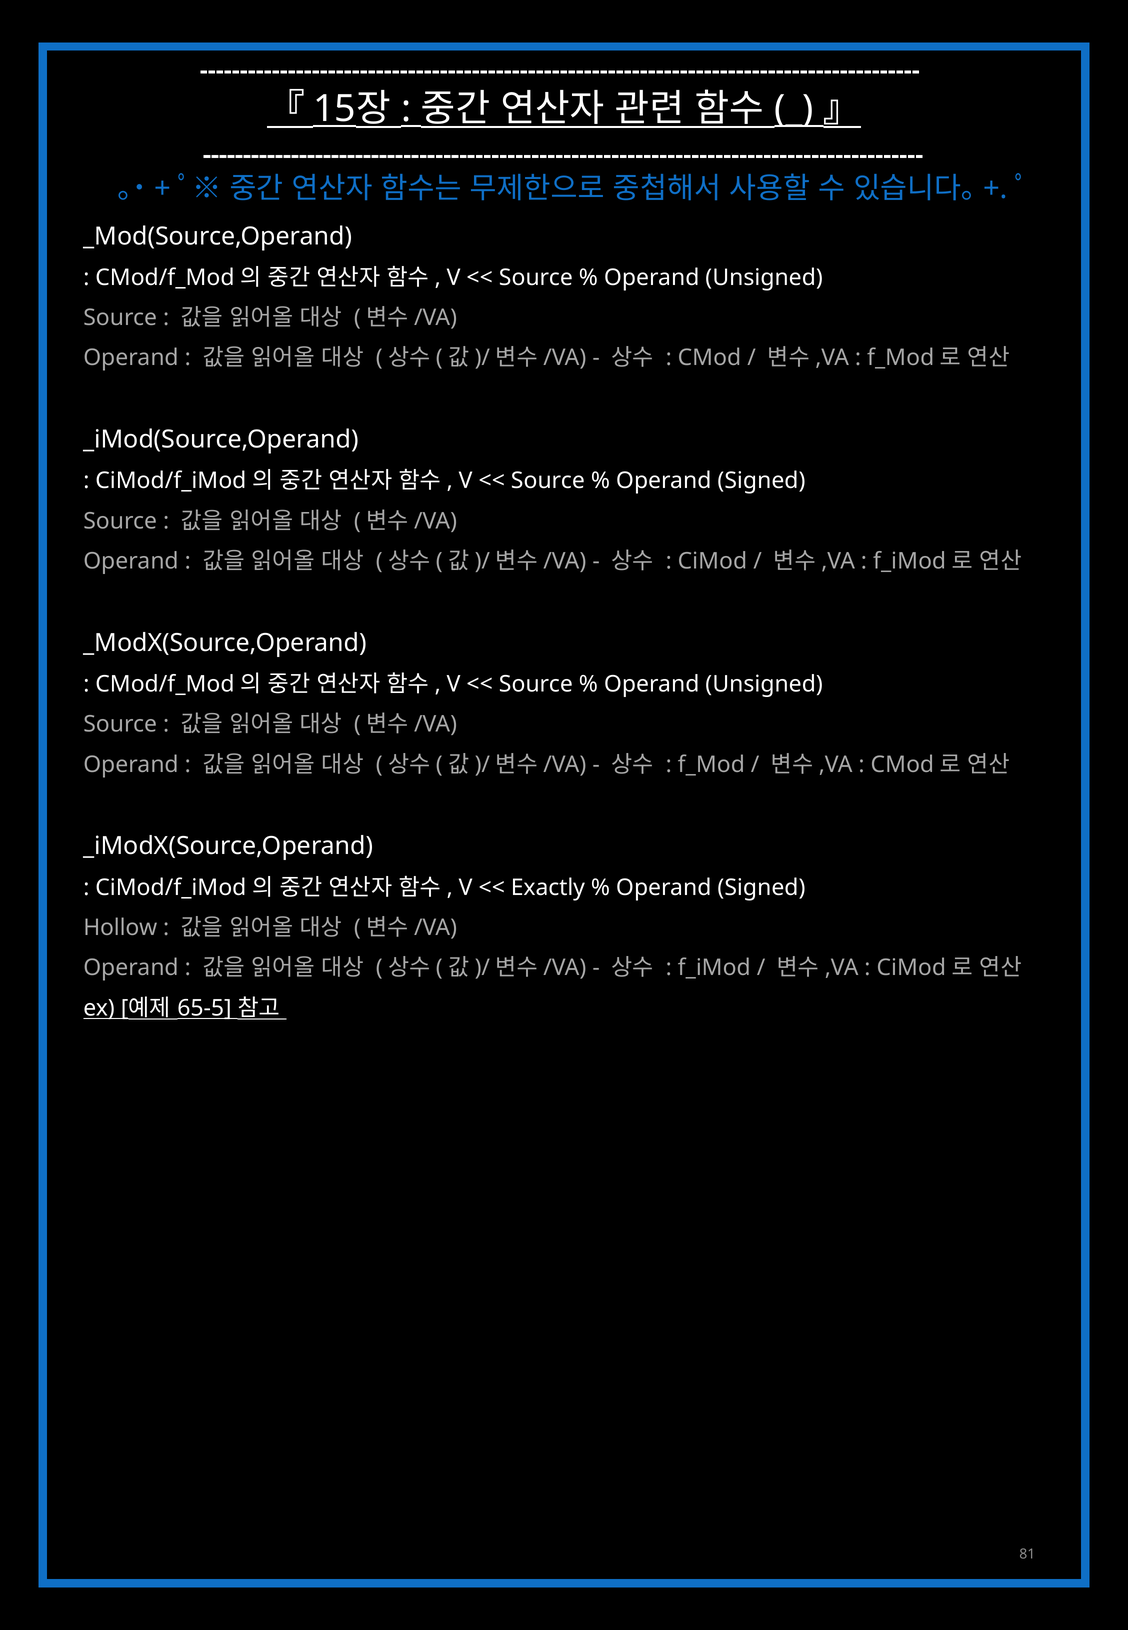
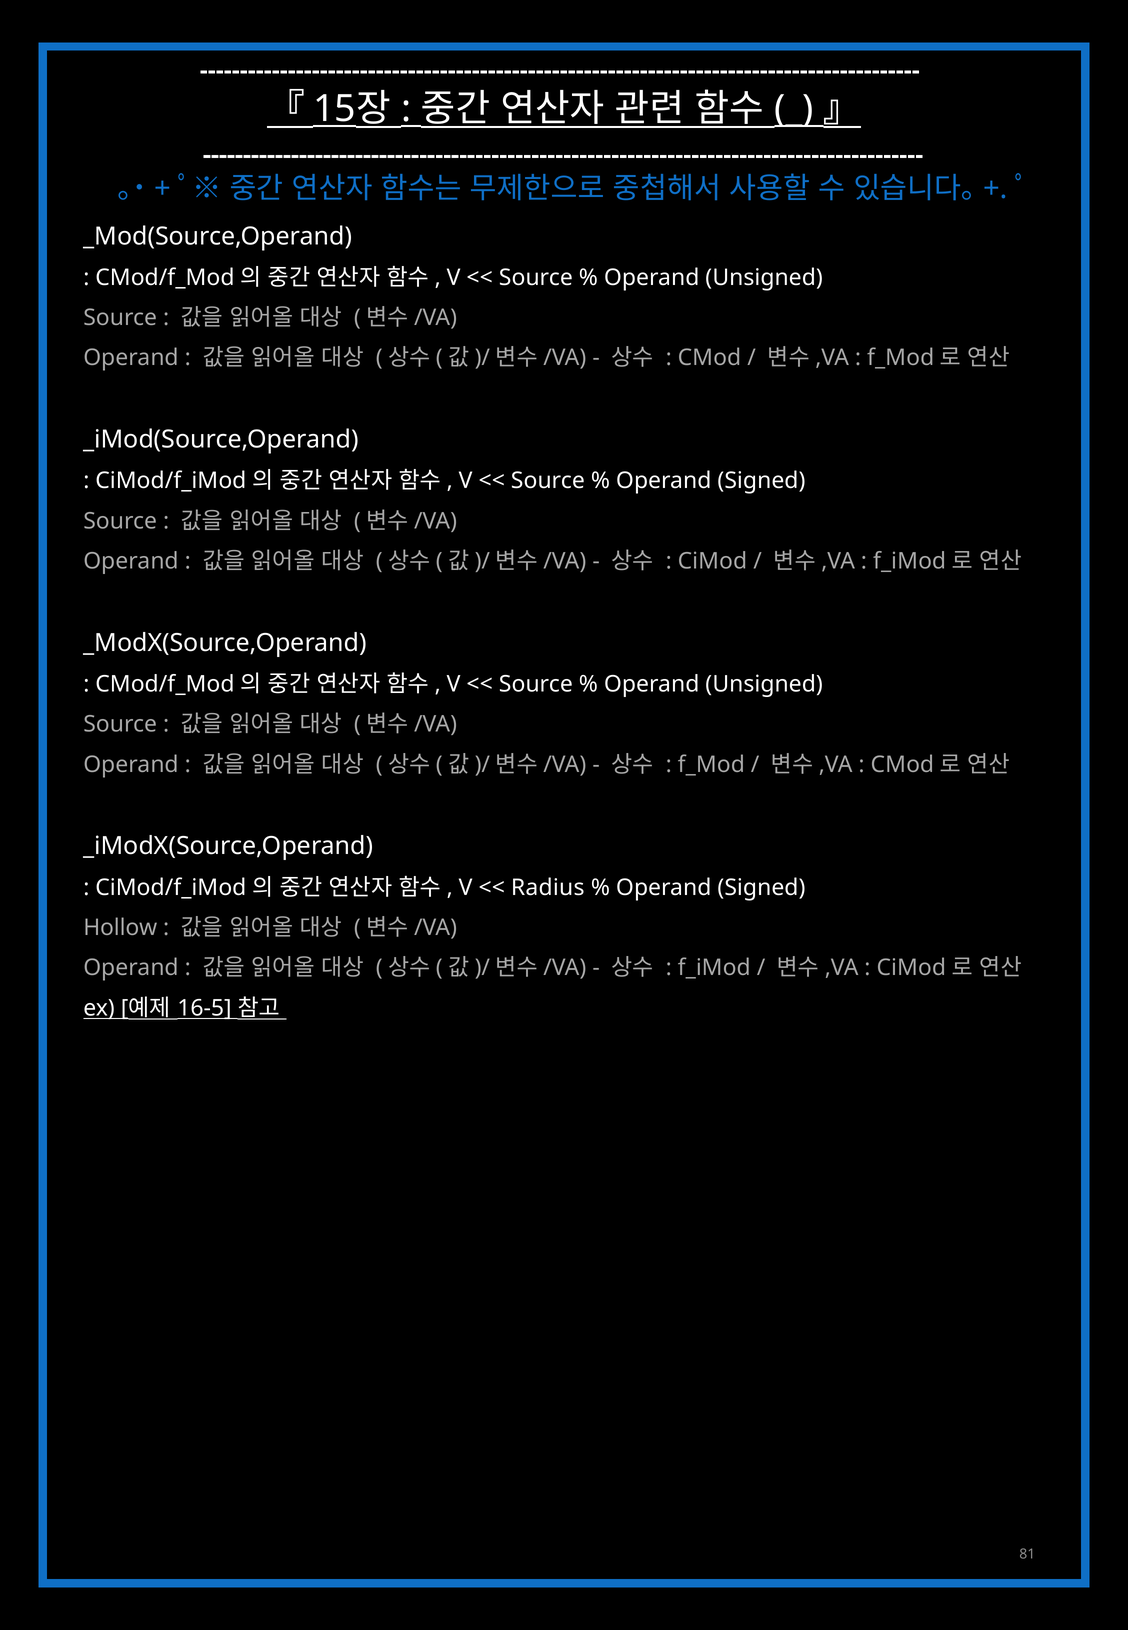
Exactly: Exactly -> Radius
65-5: 65-5 -> 16-5
